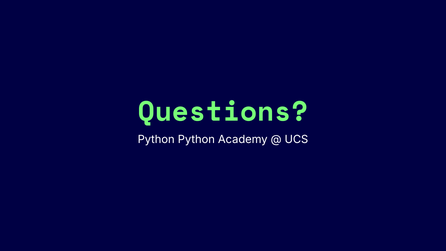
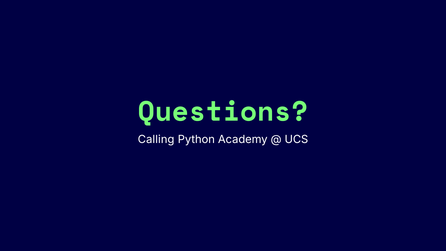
Python at (156, 139): Python -> Calling
